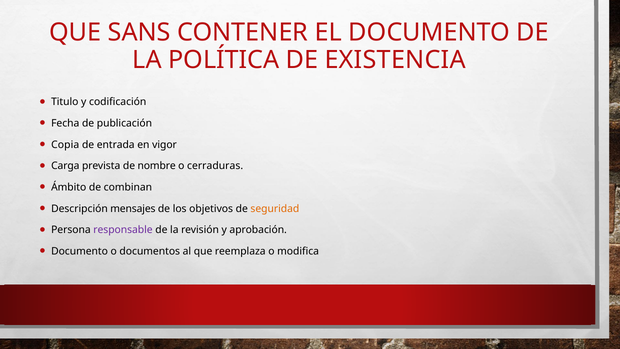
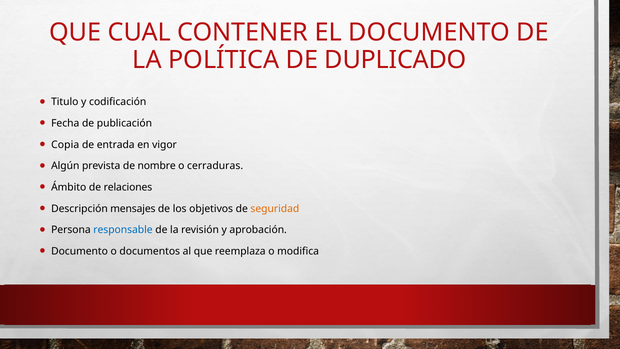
SANS: SANS -> CUAL
EXISTENCIA: EXISTENCIA -> DUPLICADO
Carga: Carga -> Algún
combinan: combinan -> relaciones
responsable colour: purple -> blue
